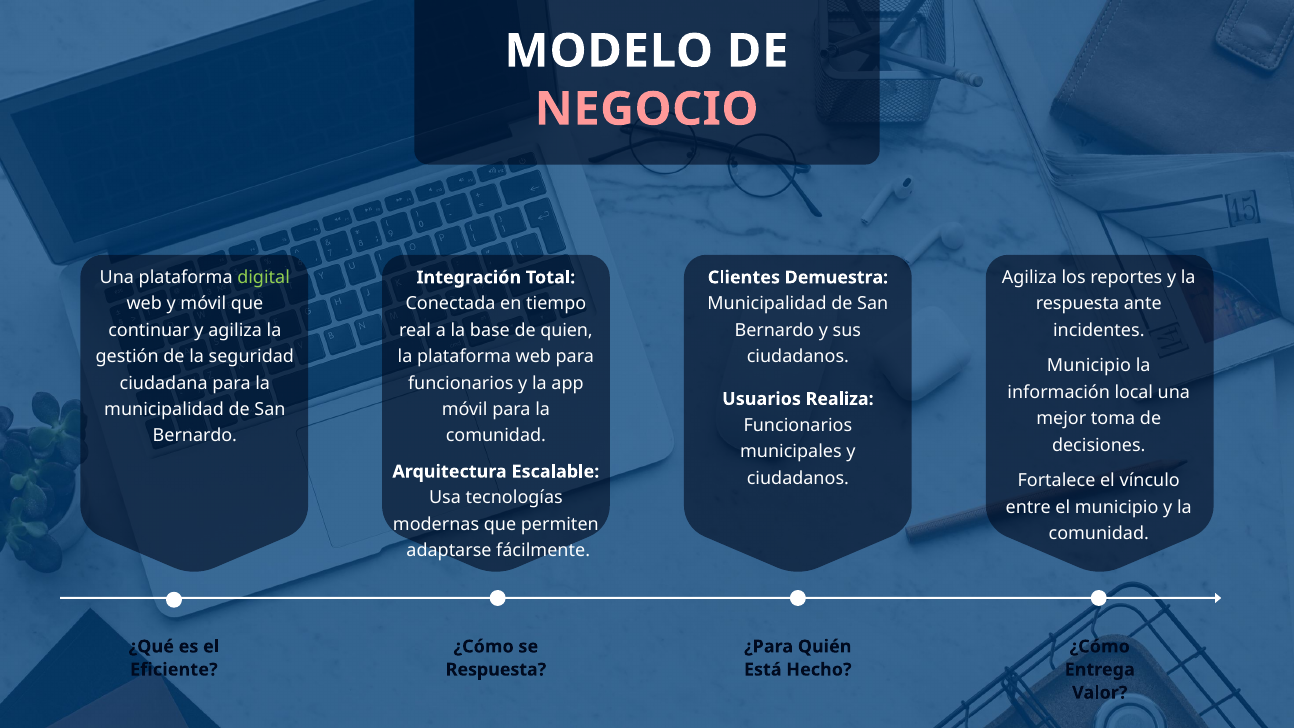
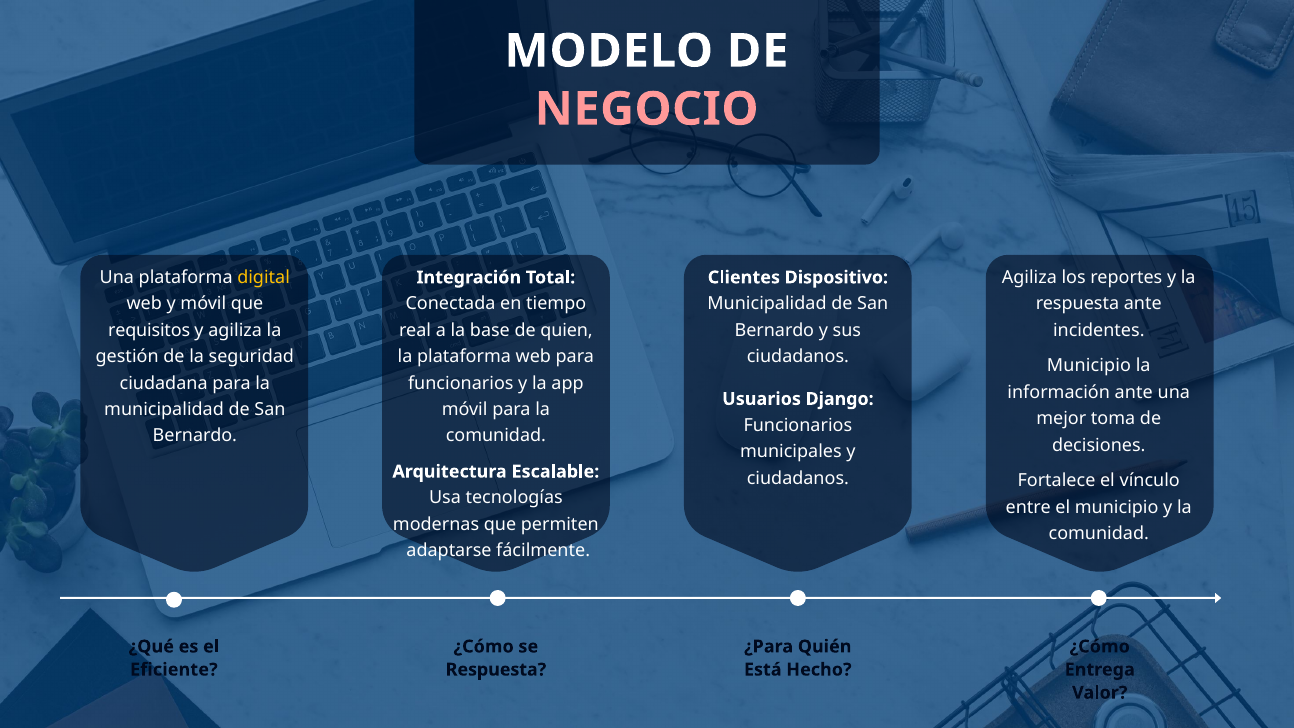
digital colour: light green -> yellow
Demuestra: Demuestra -> Dispositivo
continuar: continuar -> requisitos
información local: local -> ante
Realiza: Realiza -> Django
